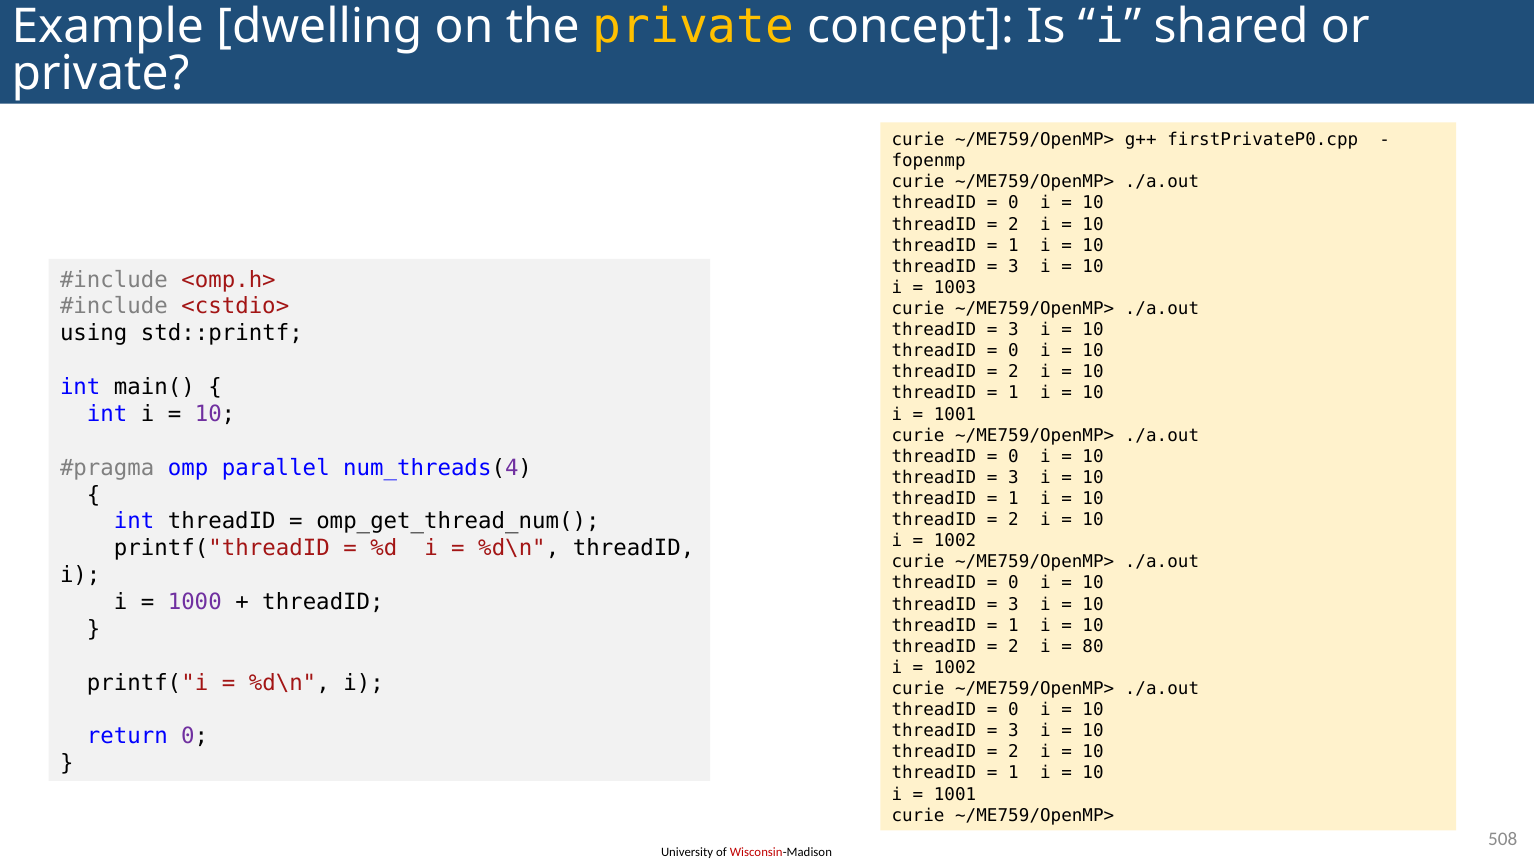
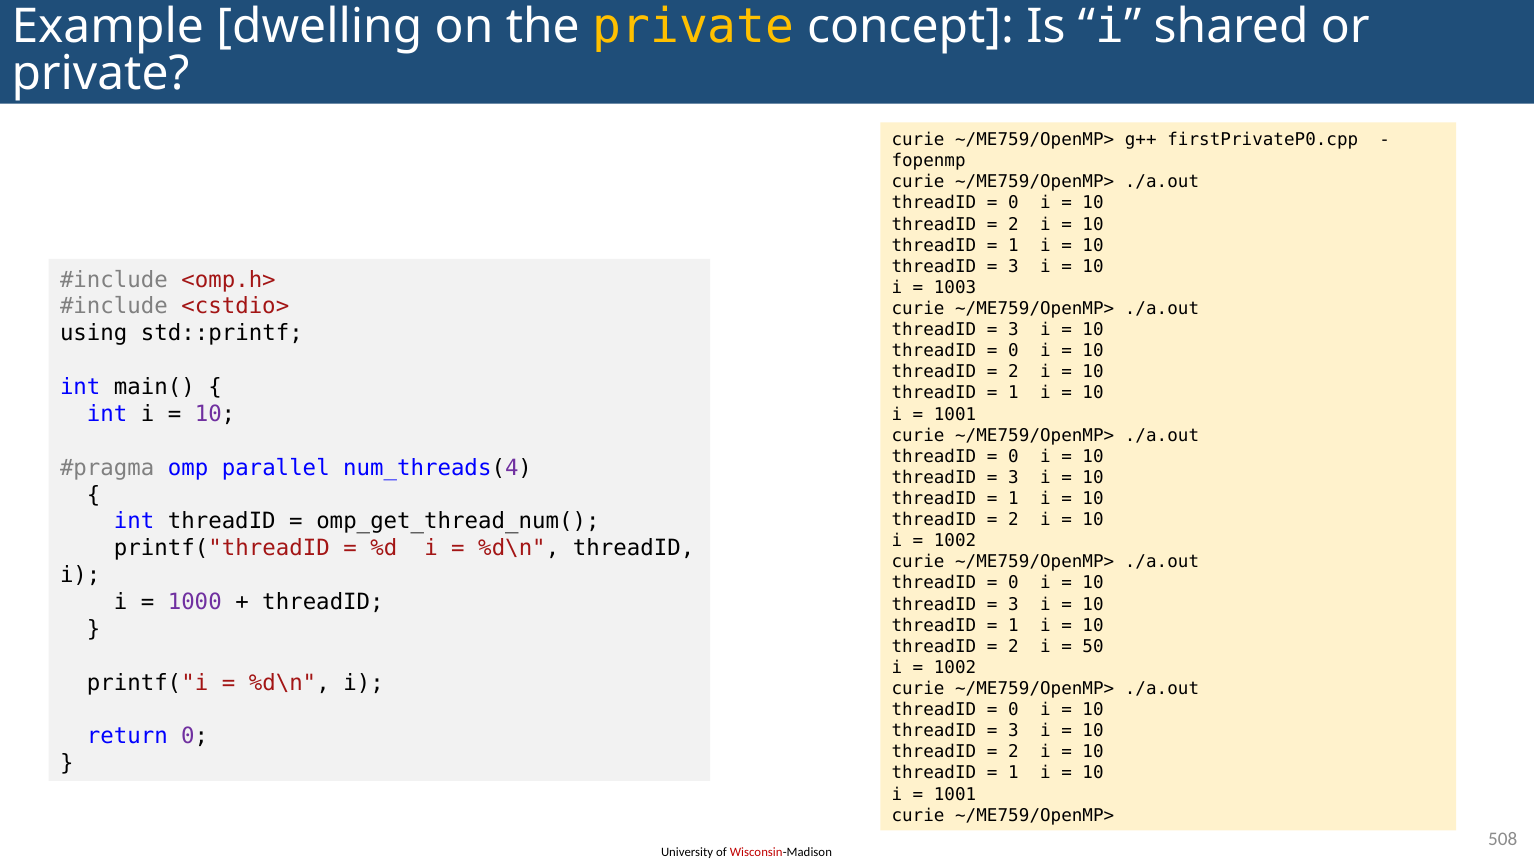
80: 80 -> 50
